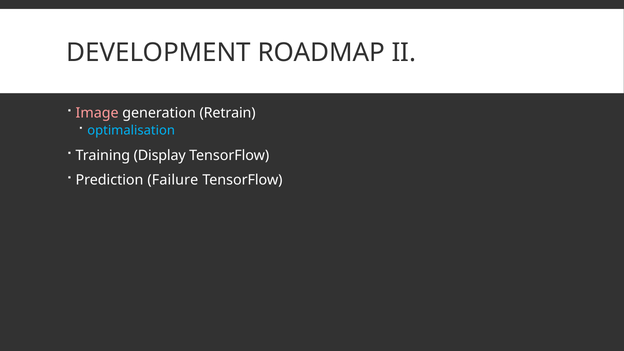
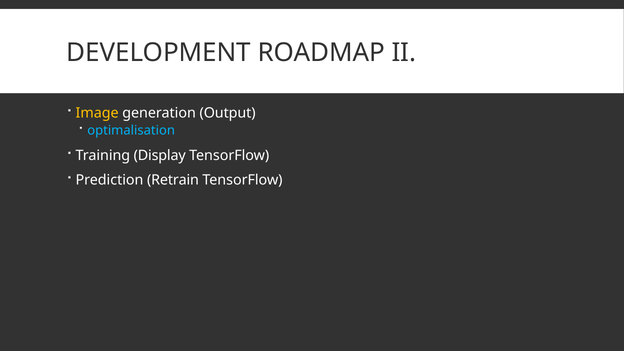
Image colour: pink -> yellow
Retrain: Retrain -> Output
Failure: Failure -> Retrain
